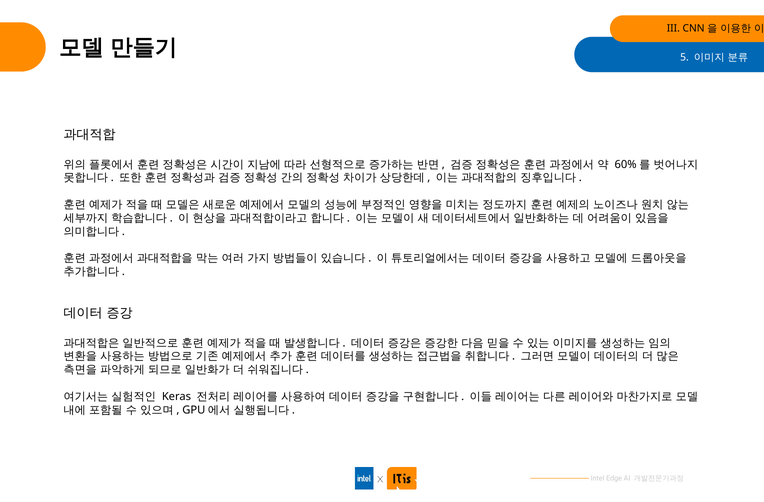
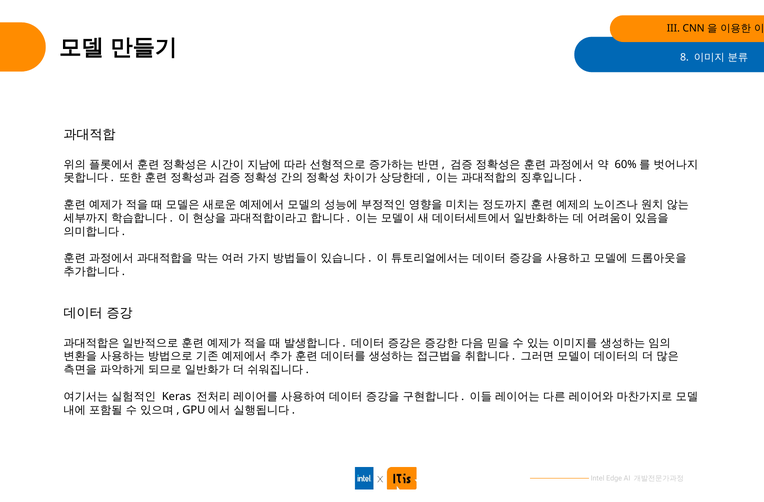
5: 5 -> 8
